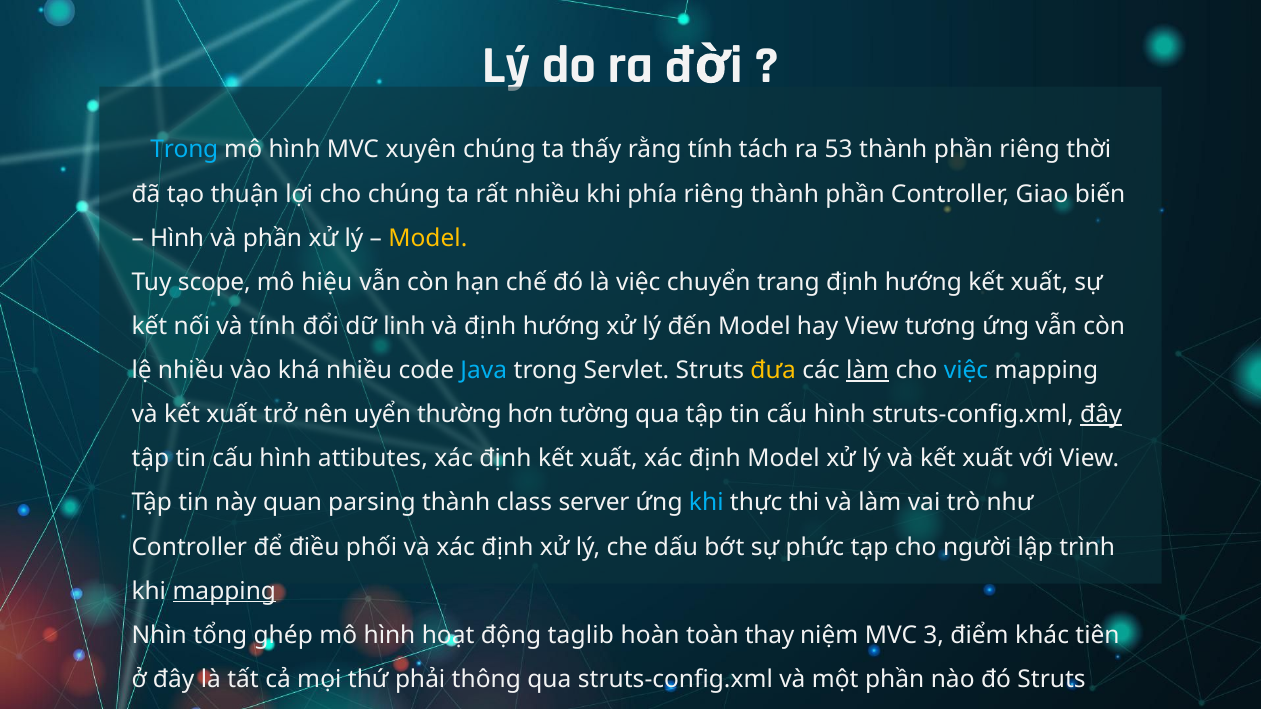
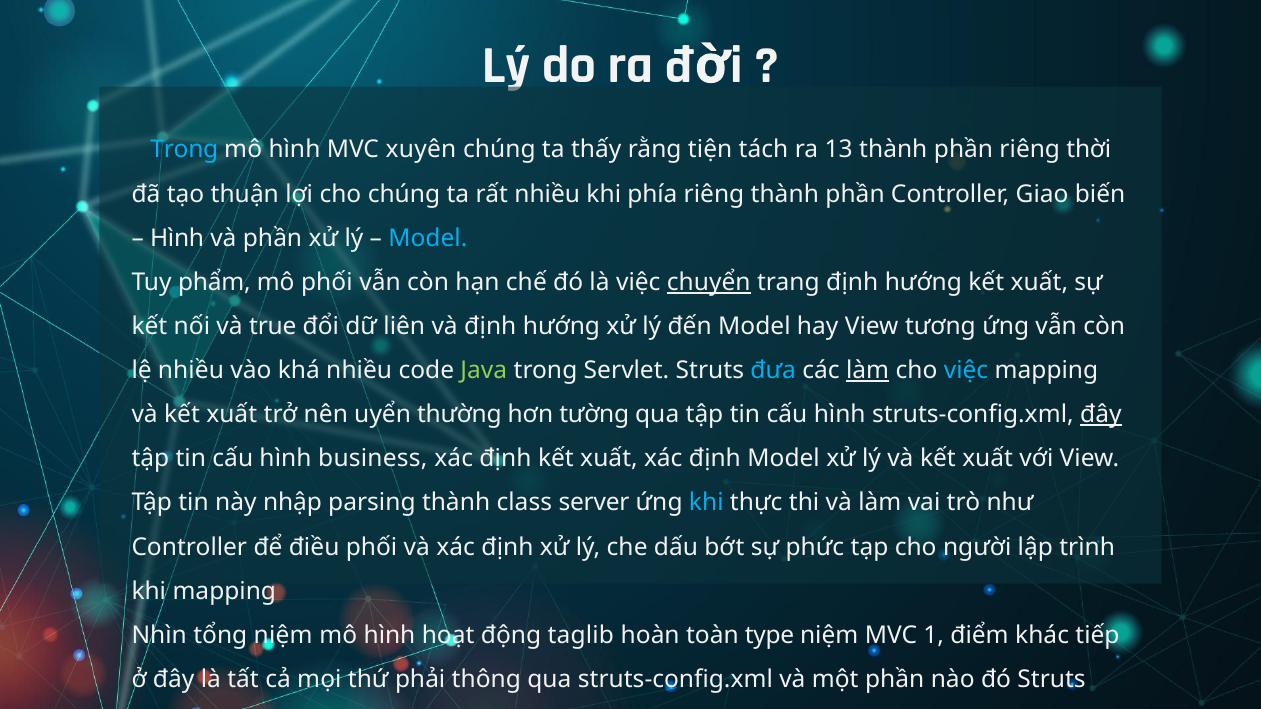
rằng tính: tính -> tiện
53: 53 -> 13
Model at (428, 238) colour: yellow -> light blue
scope: scope -> phẩm
mô hiệu: hiệu -> phối
chuyển at (709, 282) underline: none -> present
và tính: tính -> true
dữ linh: linh -> liên
Java colour: light blue -> light green
đưa colour: yellow -> light blue
attibutes: attibutes -> business
quan: quan -> nhập
mapping at (224, 591) underline: present -> none
tổng ghép: ghép -> niệm
thay: thay -> type
3: 3 -> 1
tiên: tiên -> tiếp
